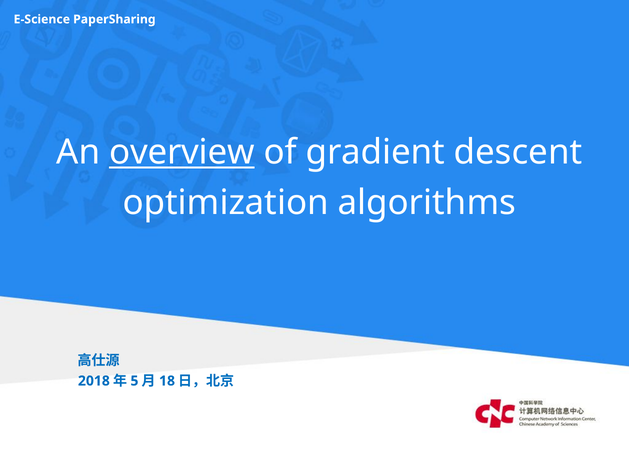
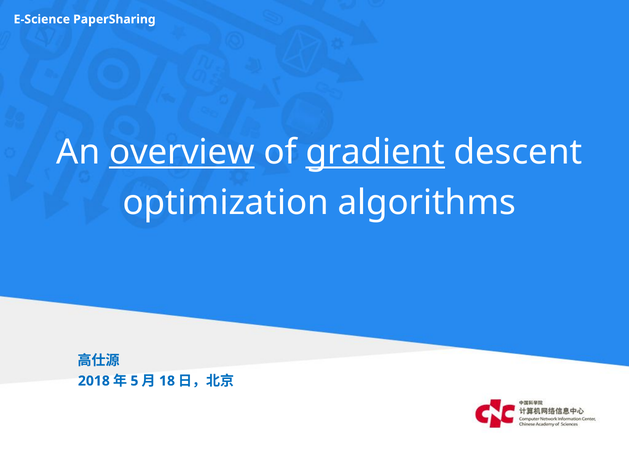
gradient underline: none -> present
